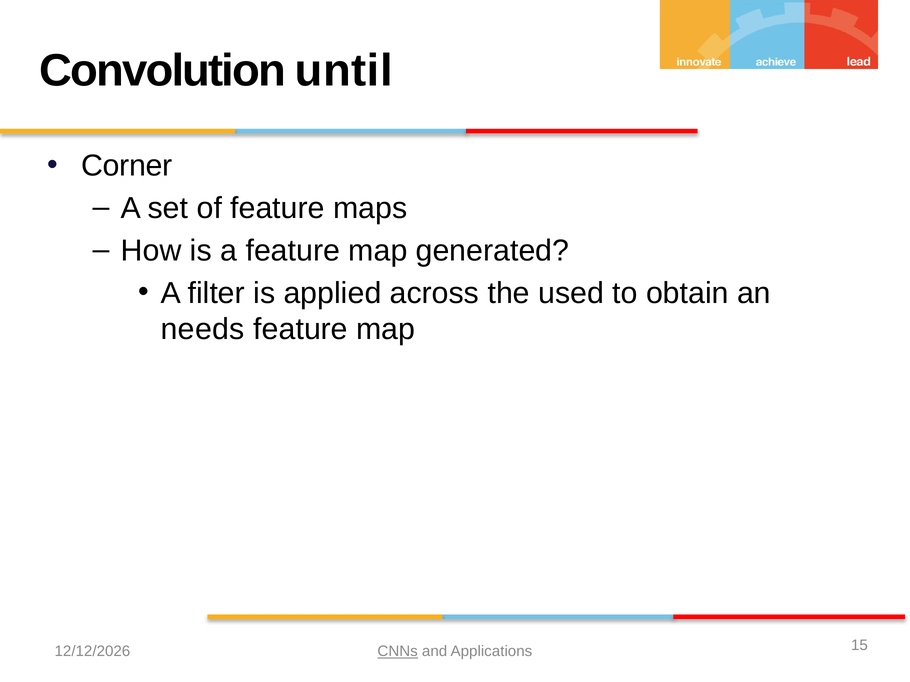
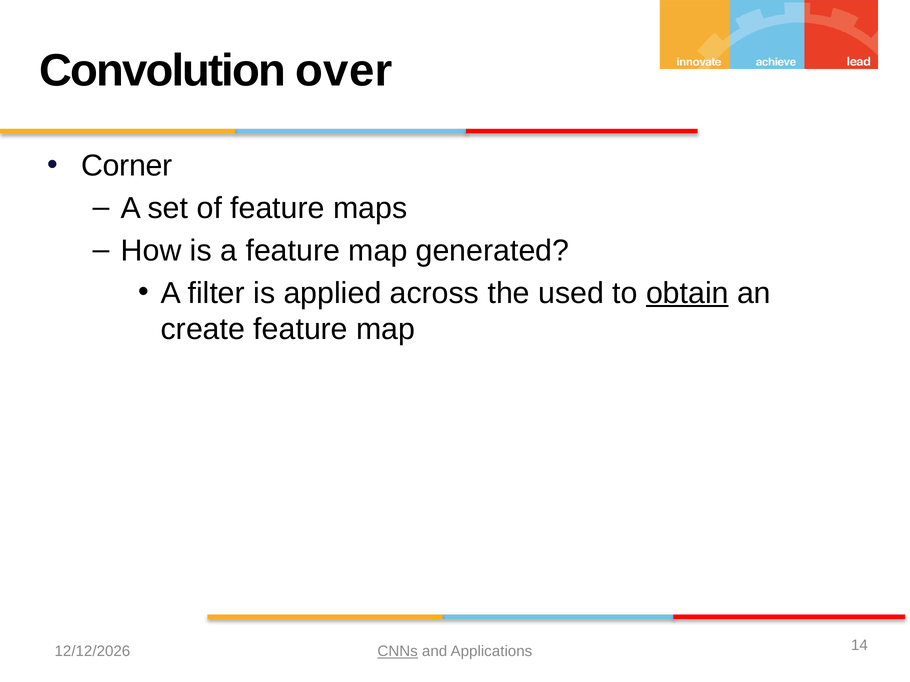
until: until -> over
obtain underline: none -> present
needs: needs -> create
15: 15 -> 14
